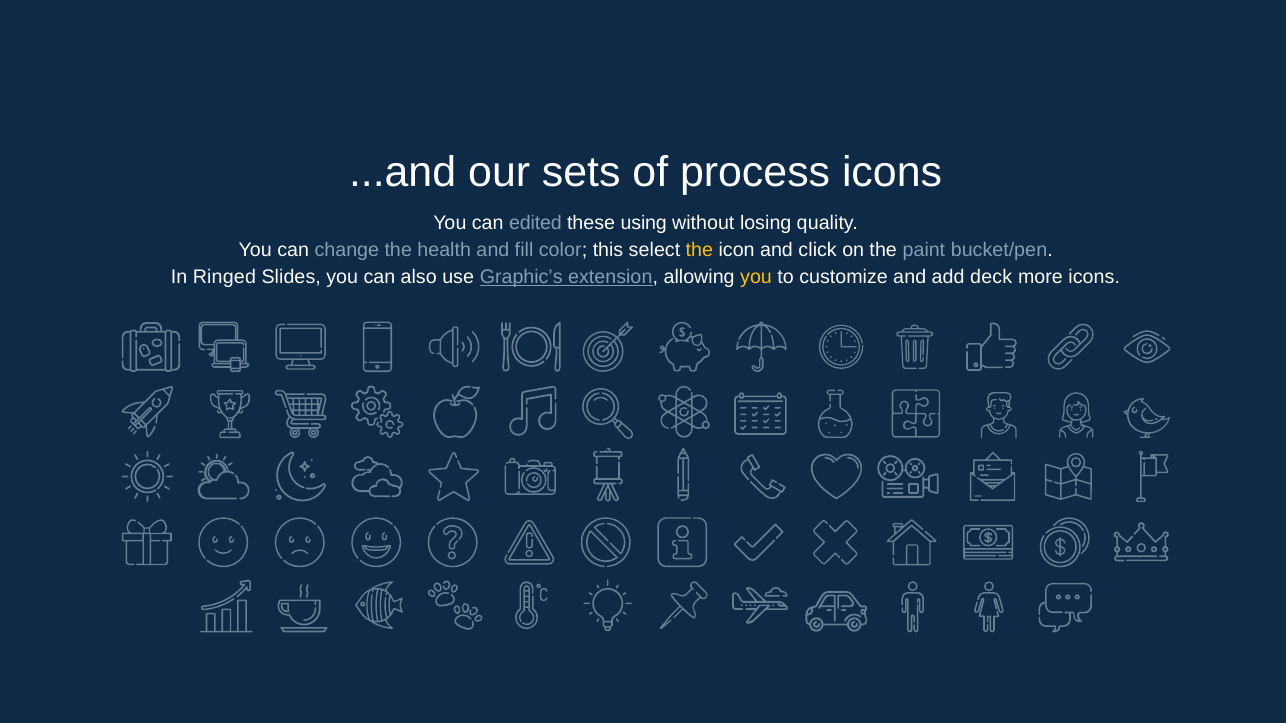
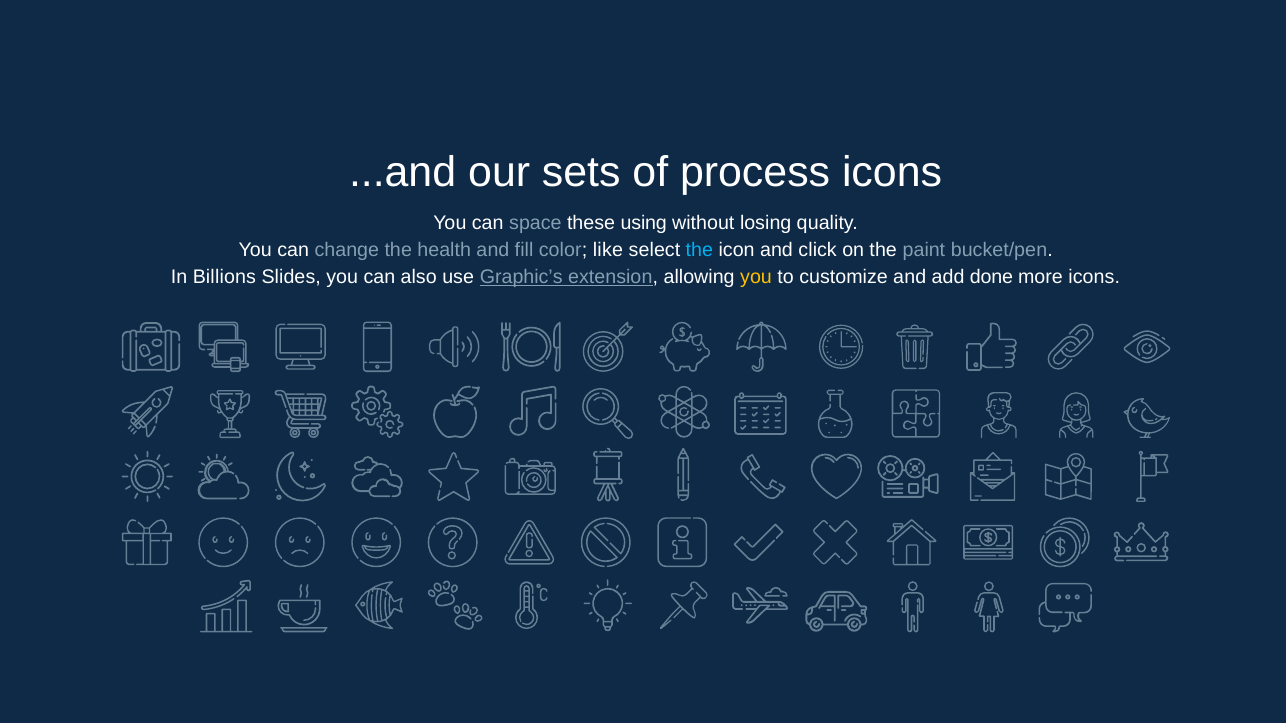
edited: edited -> space
this: this -> like
the at (699, 250) colour: yellow -> light blue
Ringed: Ringed -> Billions
deck: deck -> done
